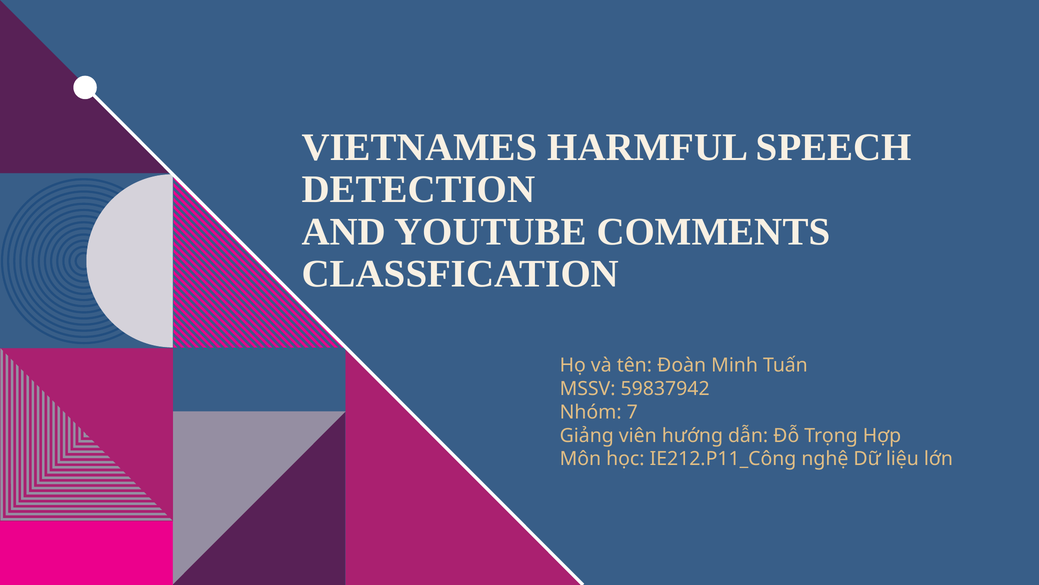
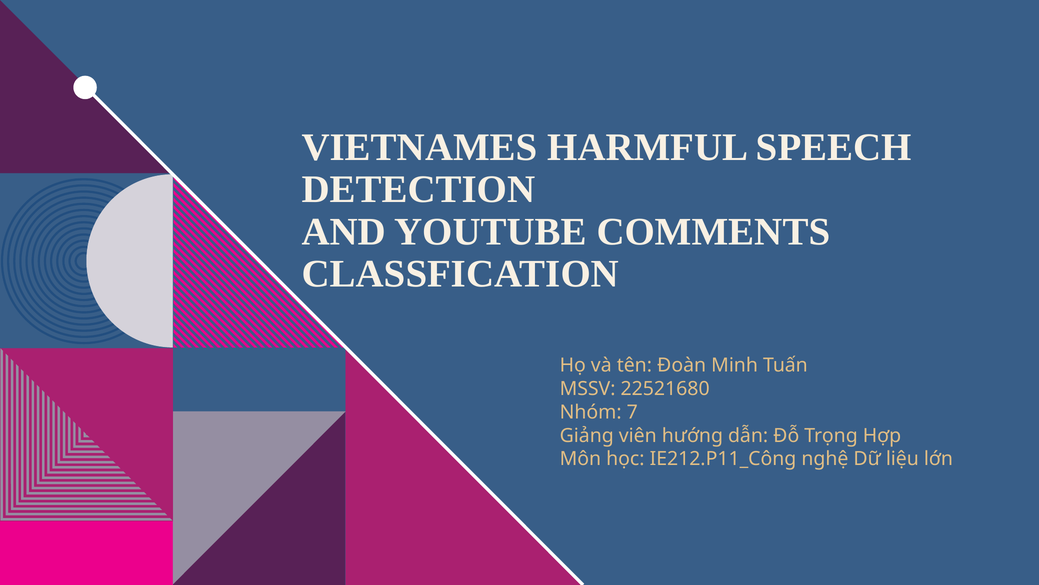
59837942: 59837942 -> 22521680
